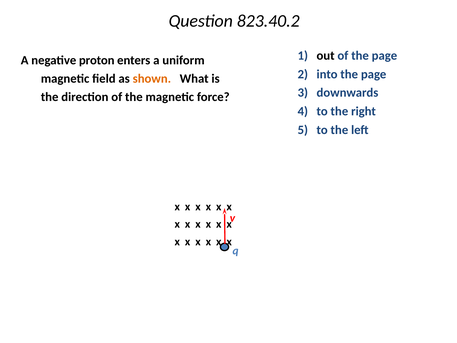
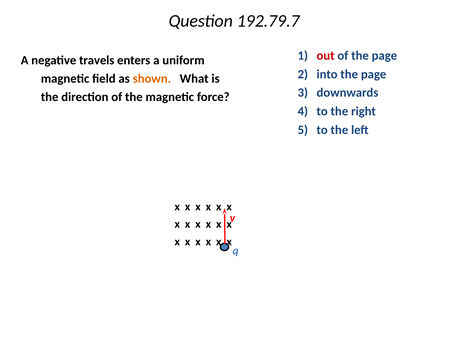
823.40.2: 823.40.2 -> 192.79.7
out colour: black -> red
proton: proton -> travels
